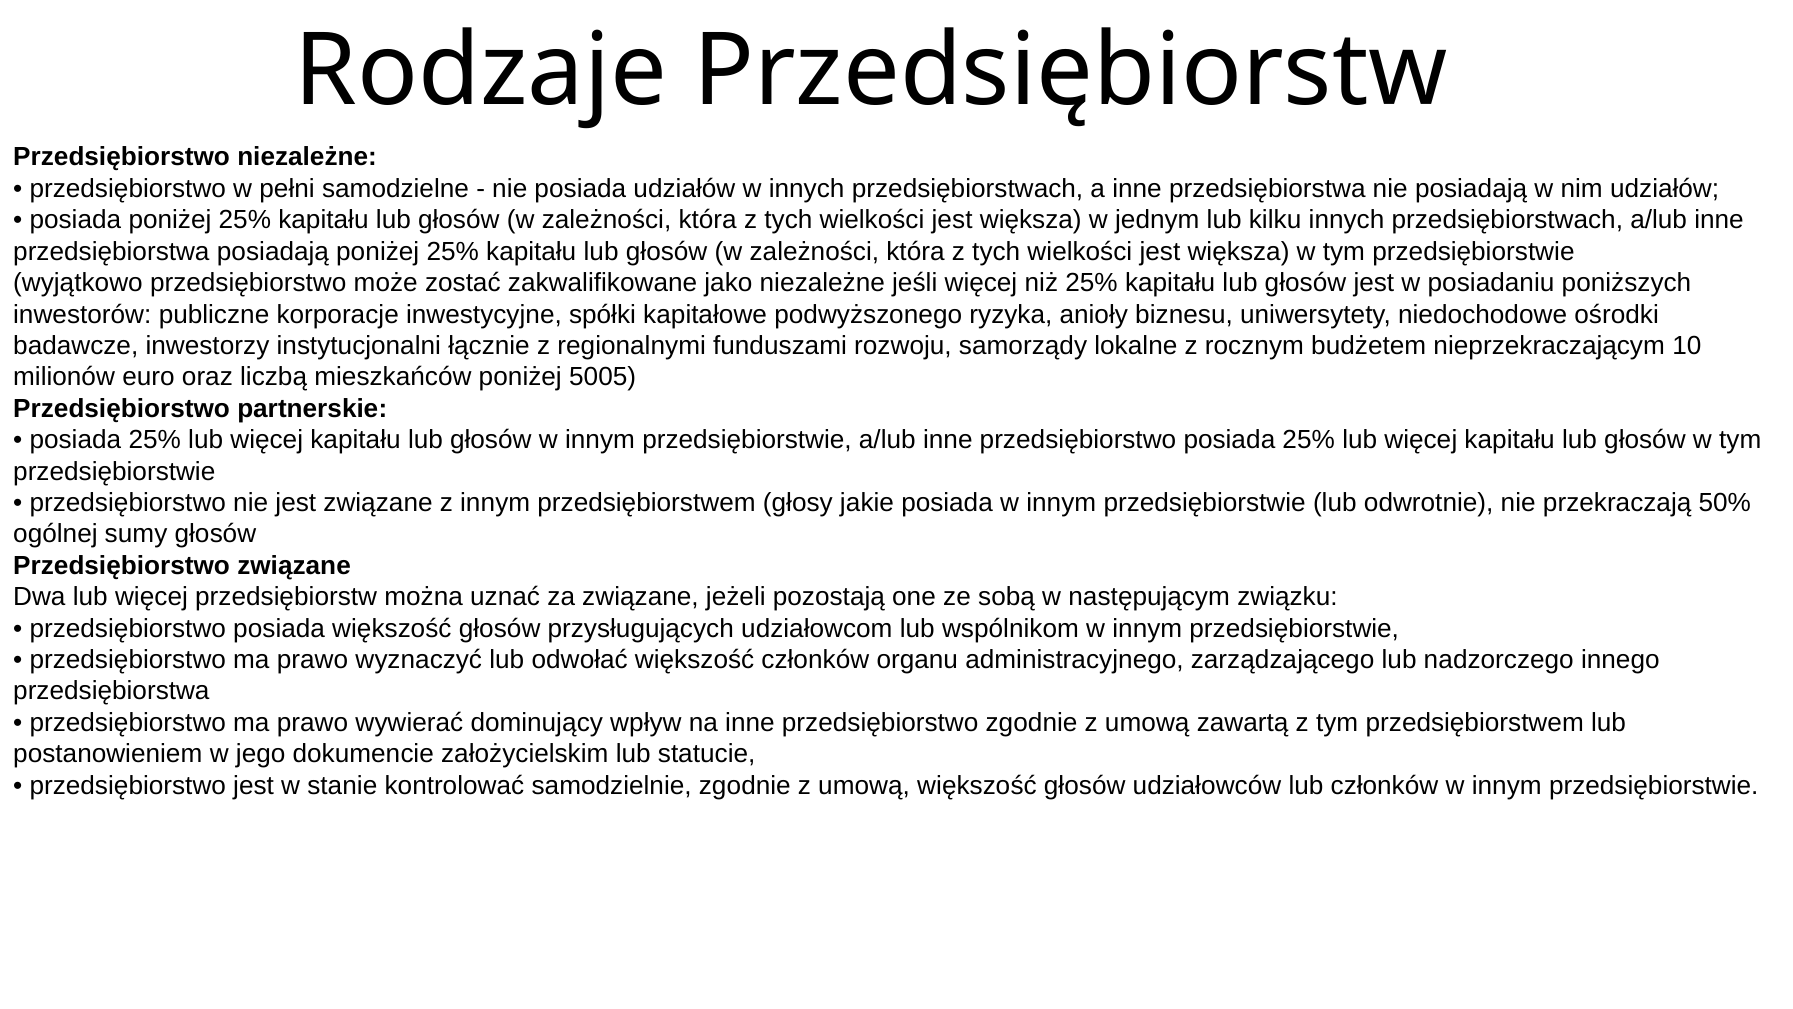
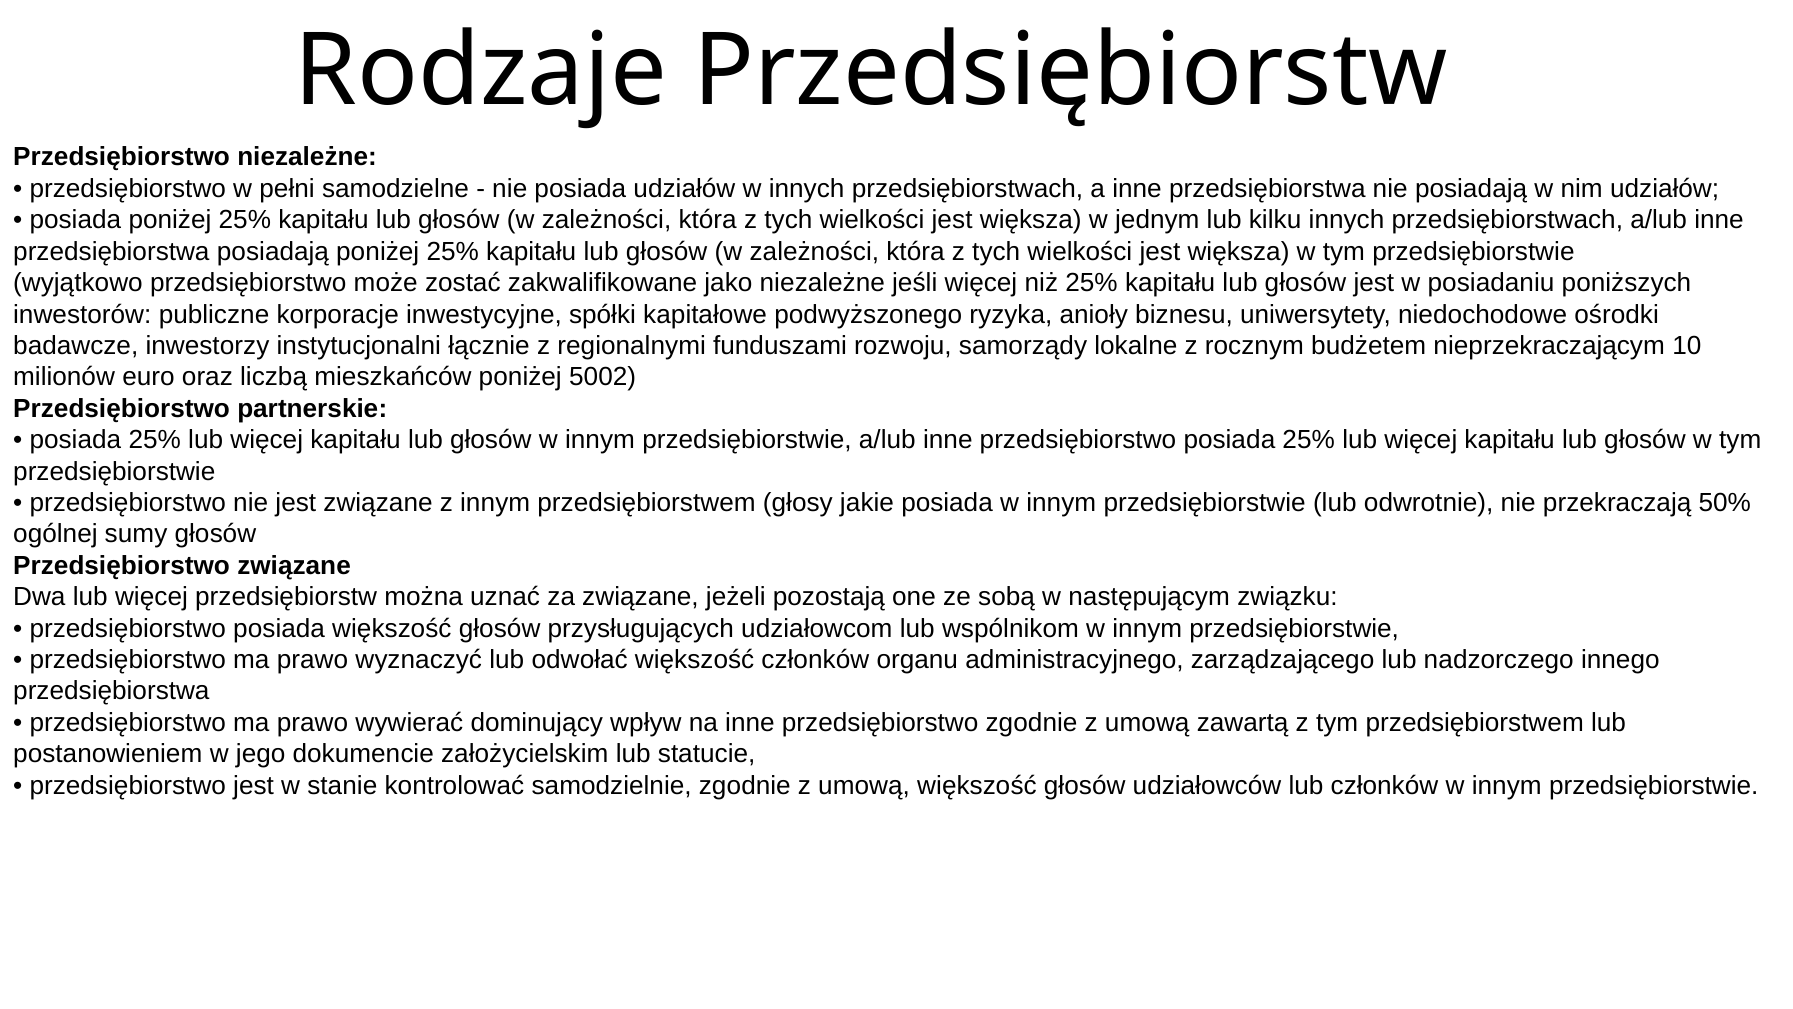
5005: 5005 -> 5002
